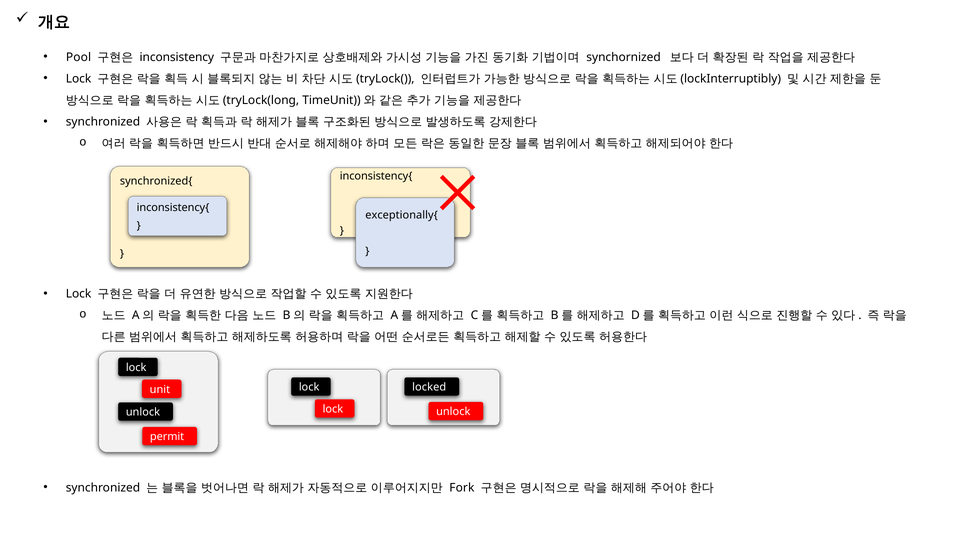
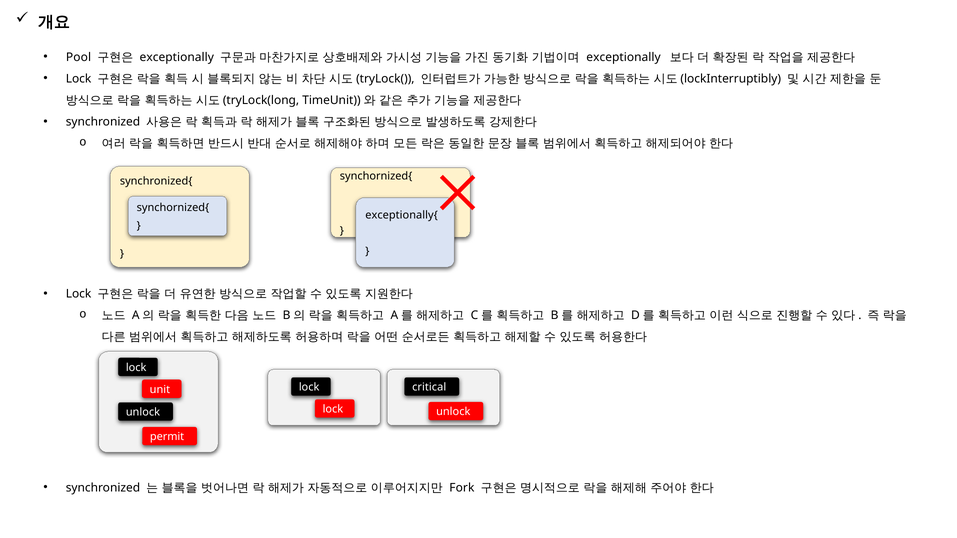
inconsistency at (177, 57): inconsistency -> exceptionally
synchornized at (624, 57): synchornized -> exceptionally
inconsistency{ at (376, 176): inconsistency{ -> synchornized{
inconsistency{ at (173, 208): inconsistency{ -> synchornized{
locked: locked -> critical
